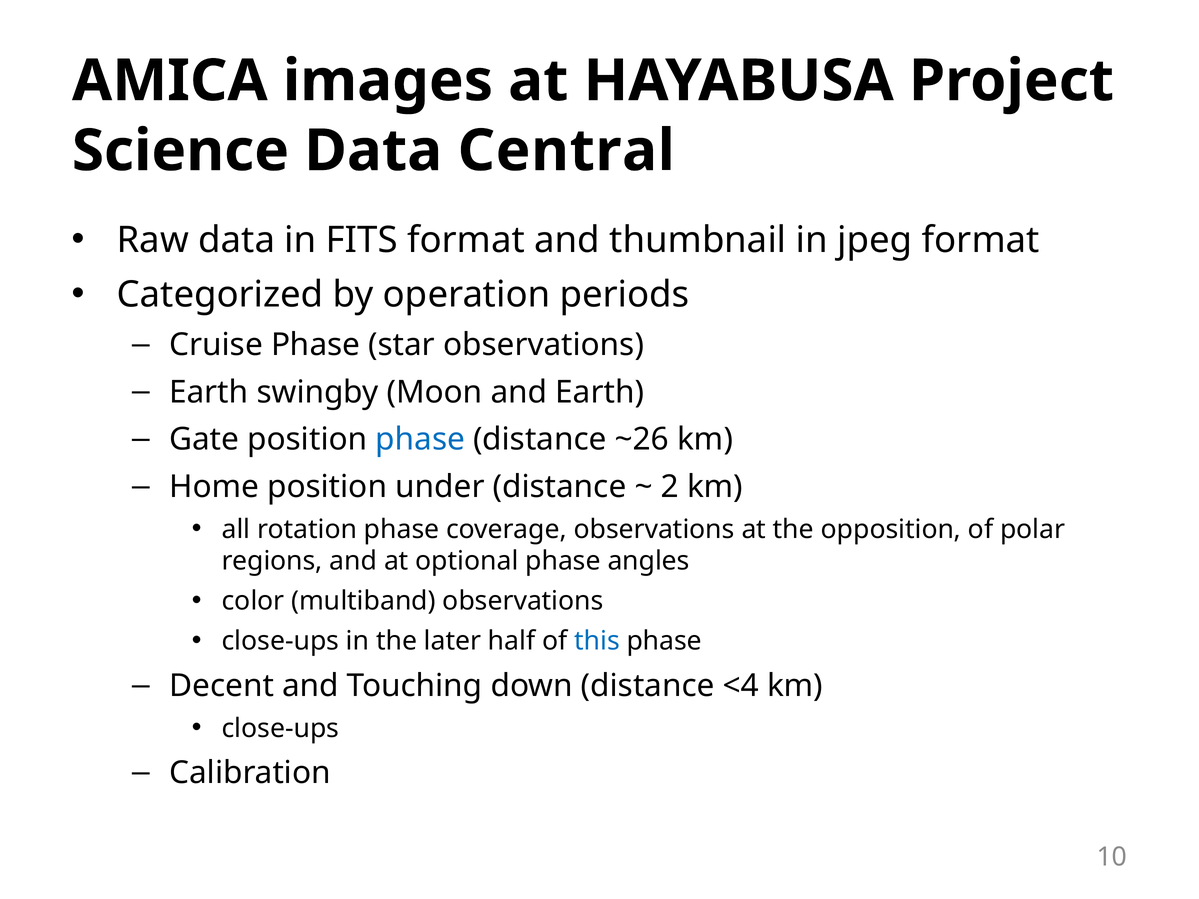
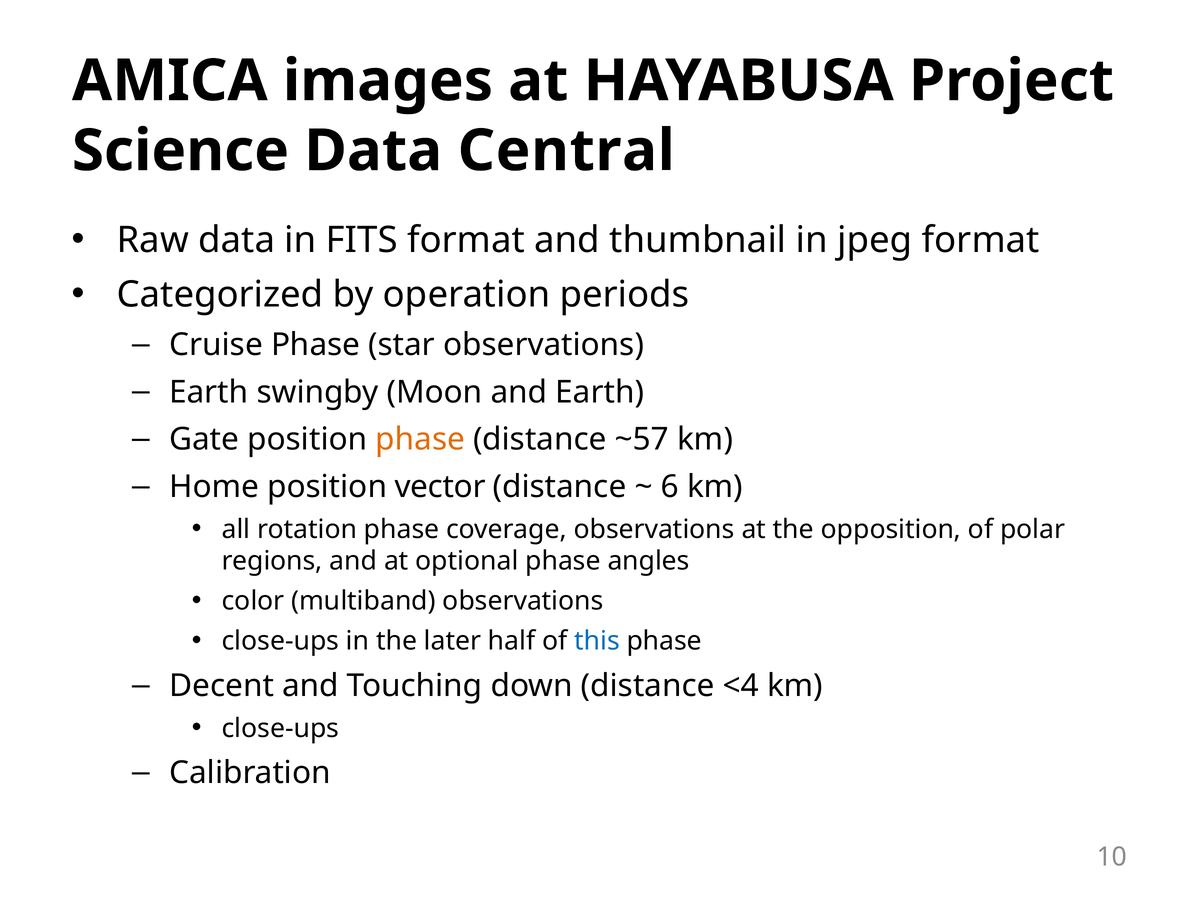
phase at (420, 440) colour: blue -> orange
~26: ~26 -> ~57
under: under -> vector
2: 2 -> 6
